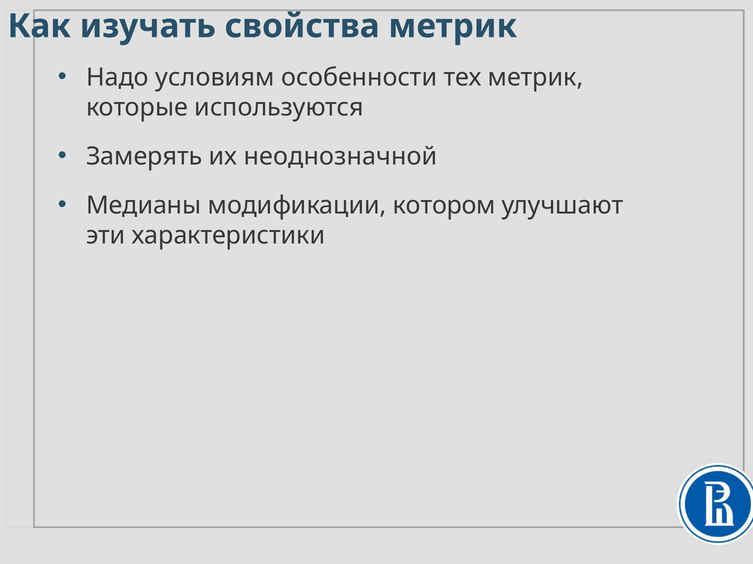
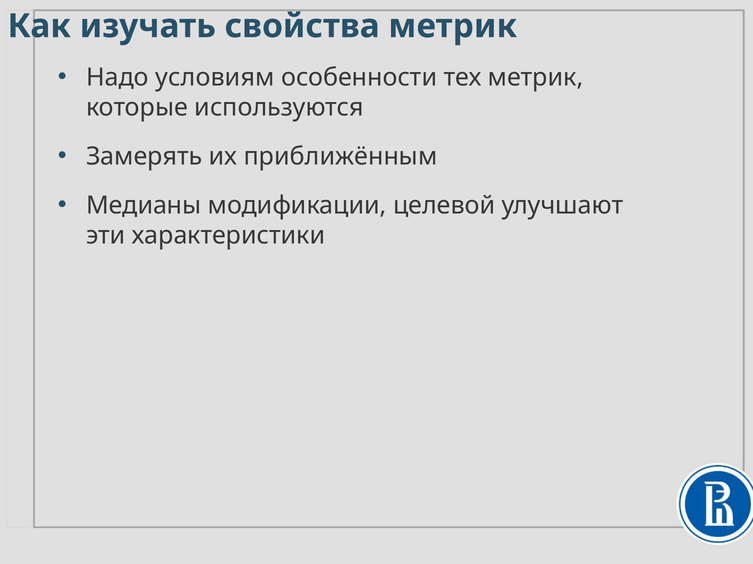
неоднозначной: неоднозначной -> приближённым
котором: котором -> целевой
